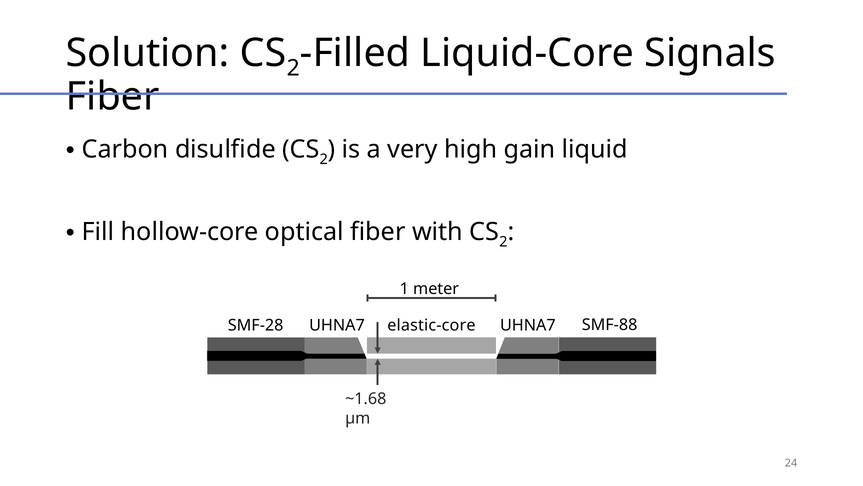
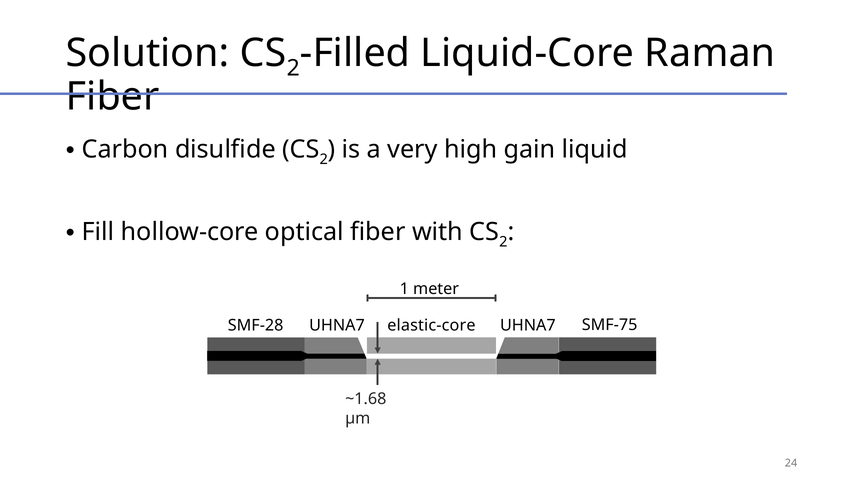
Signals: Signals -> Raman
SMF-88: SMF-88 -> SMF-75
